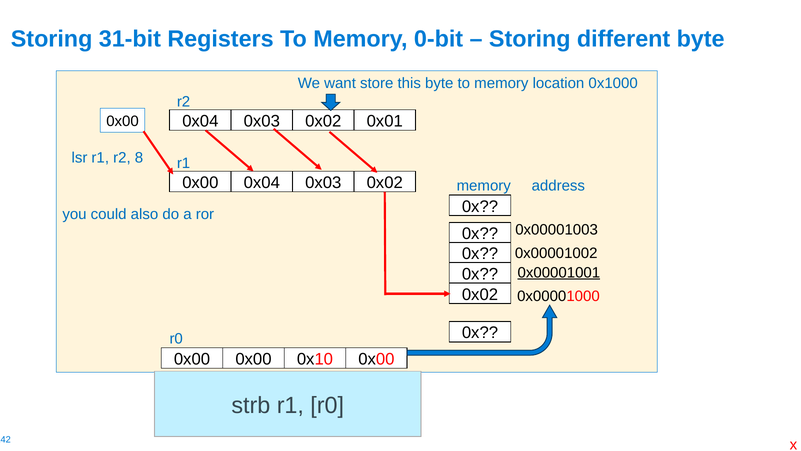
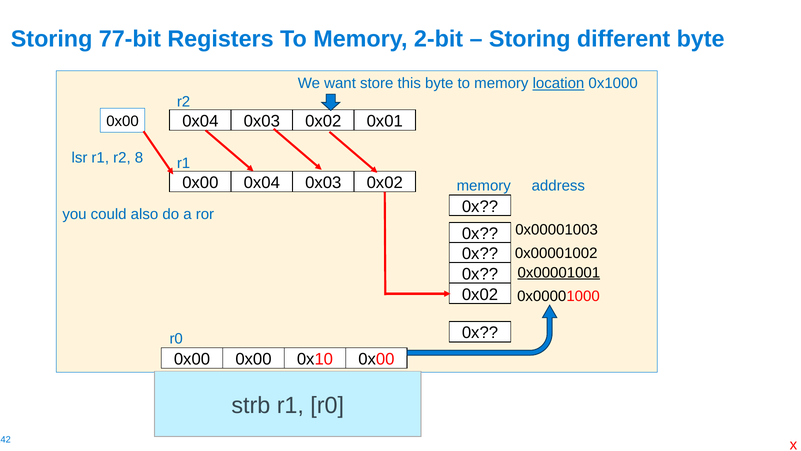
31-bit: 31-bit -> 77-bit
0-bit: 0-bit -> 2-bit
location underline: none -> present
